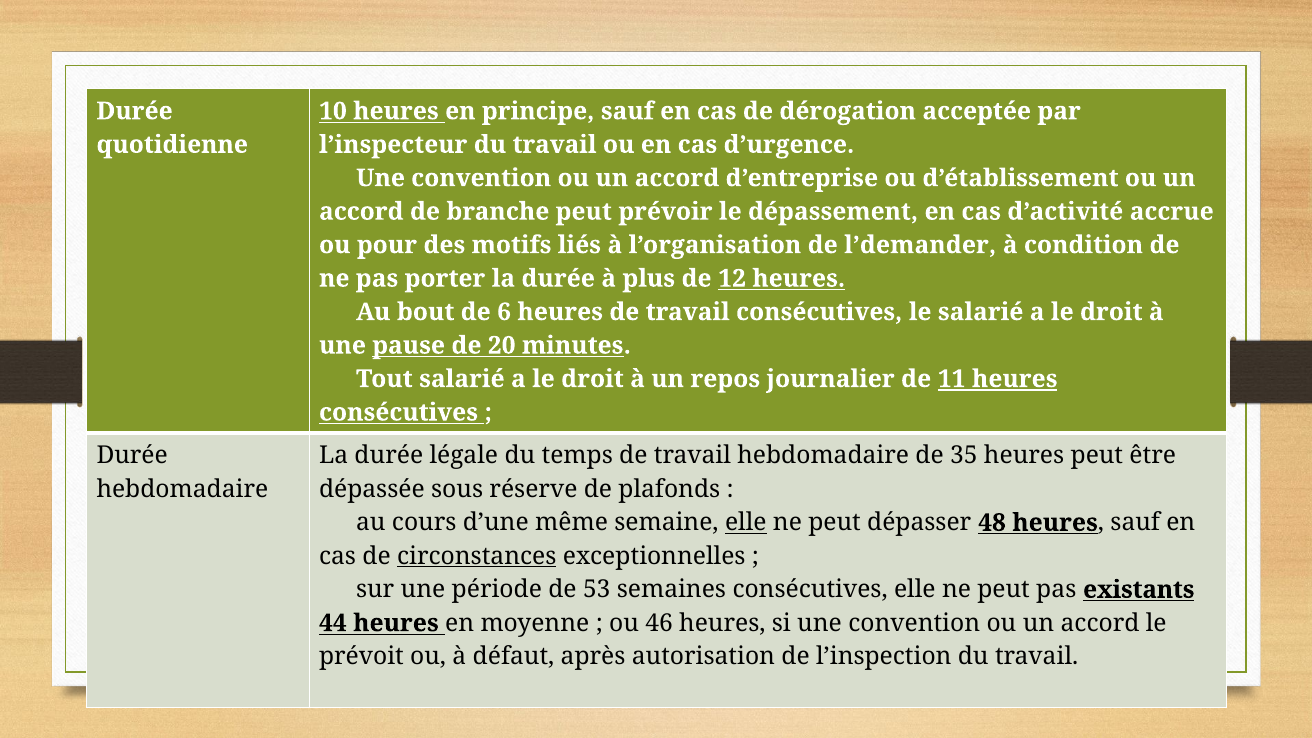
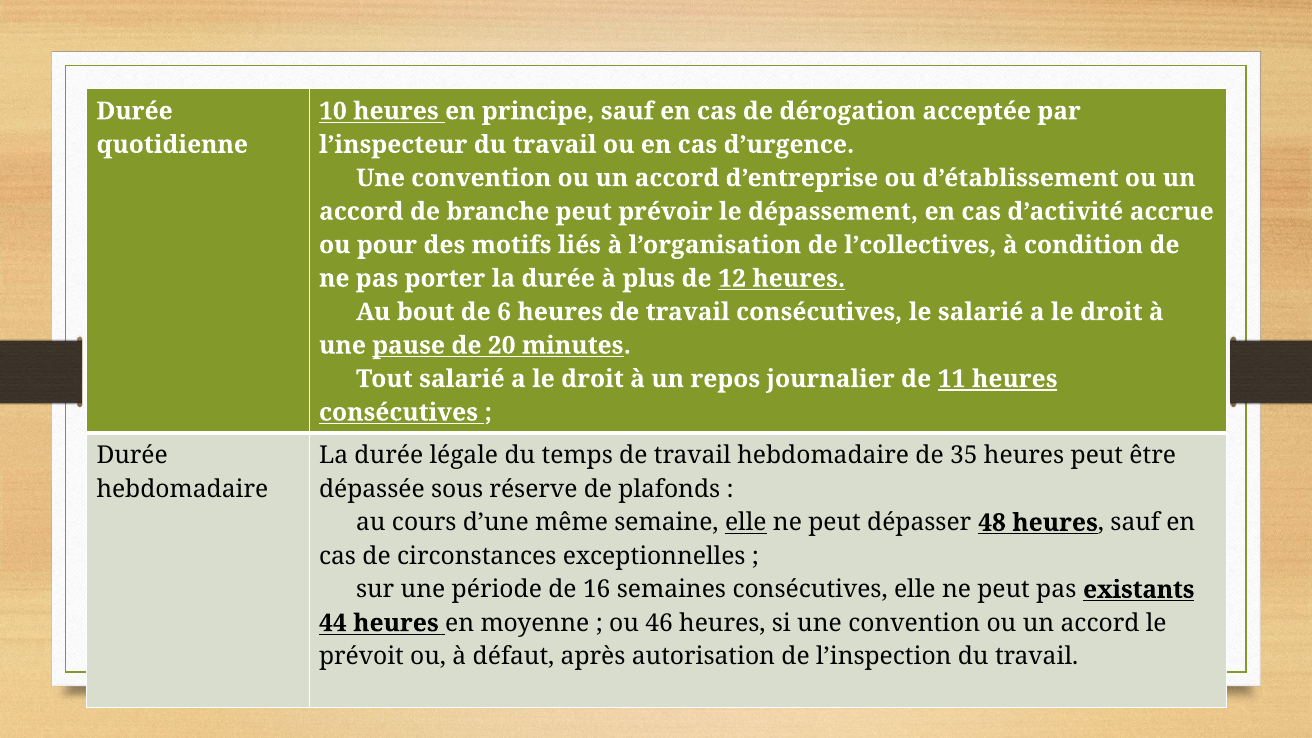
l’demander: l’demander -> l’collectives
circonstances underline: present -> none
53: 53 -> 16
